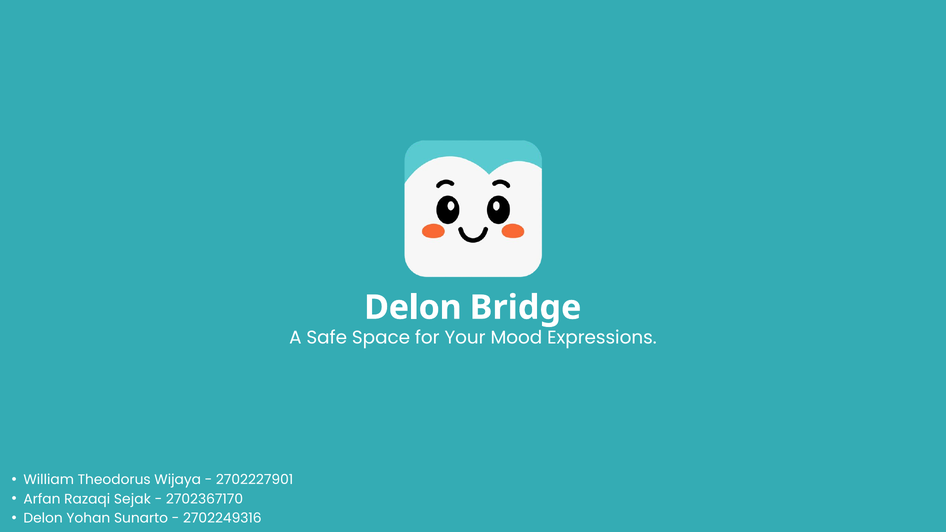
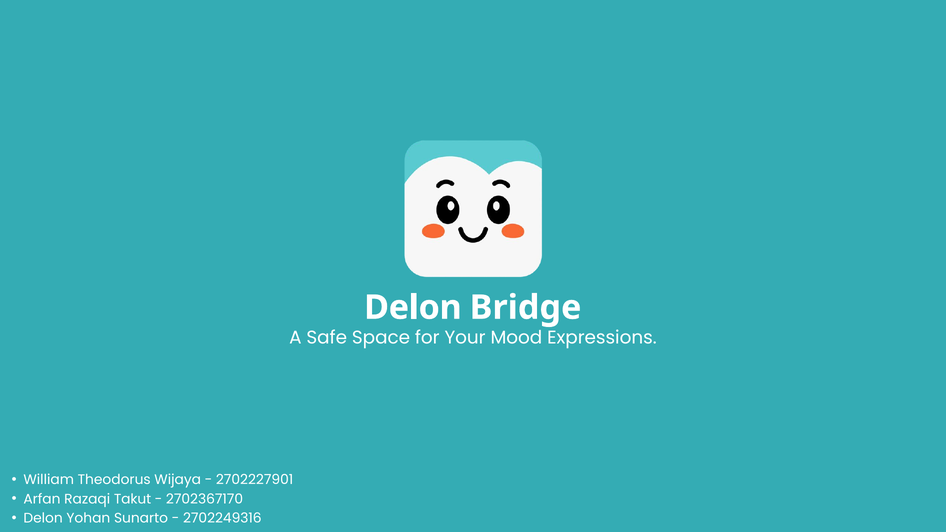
Sejak: Sejak -> Takut
